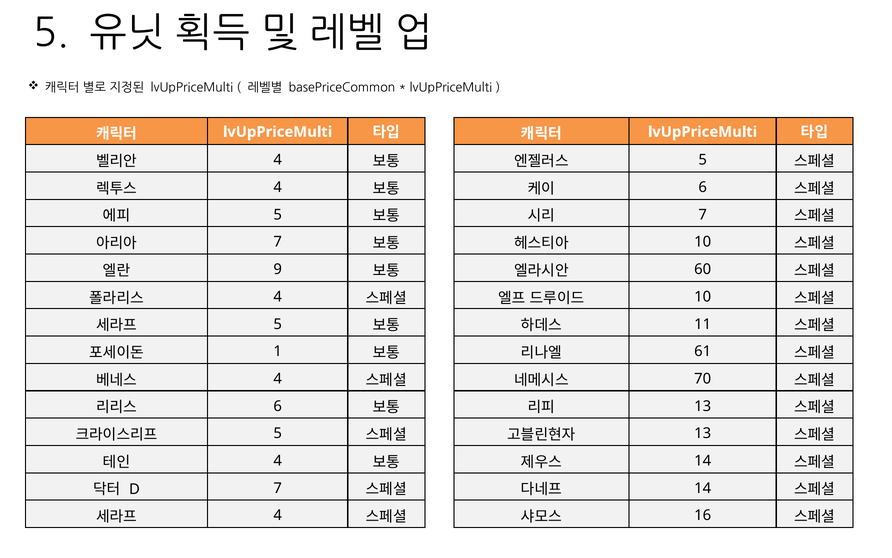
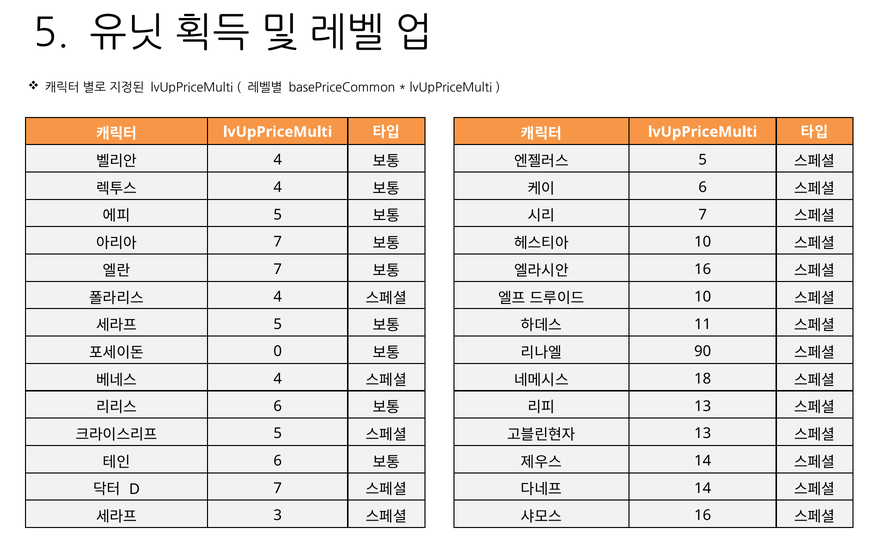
9 at (278, 269): 9 -> 7
60 at (703, 269): 60 -> 16
1: 1 -> 0
61: 61 -> 90
70: 70 -> 18
4 at (278, 460): 4 -> 6
4 at (278, 515): 4 -> 3
